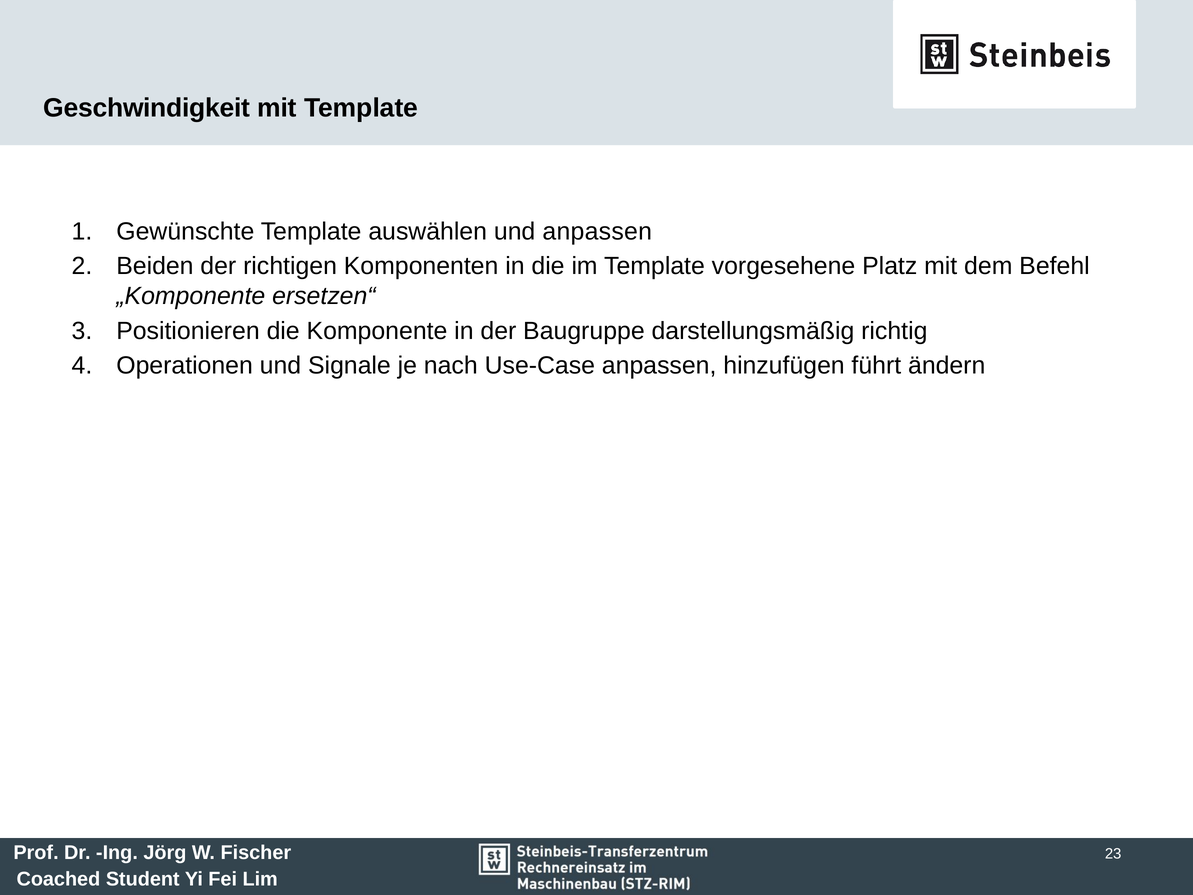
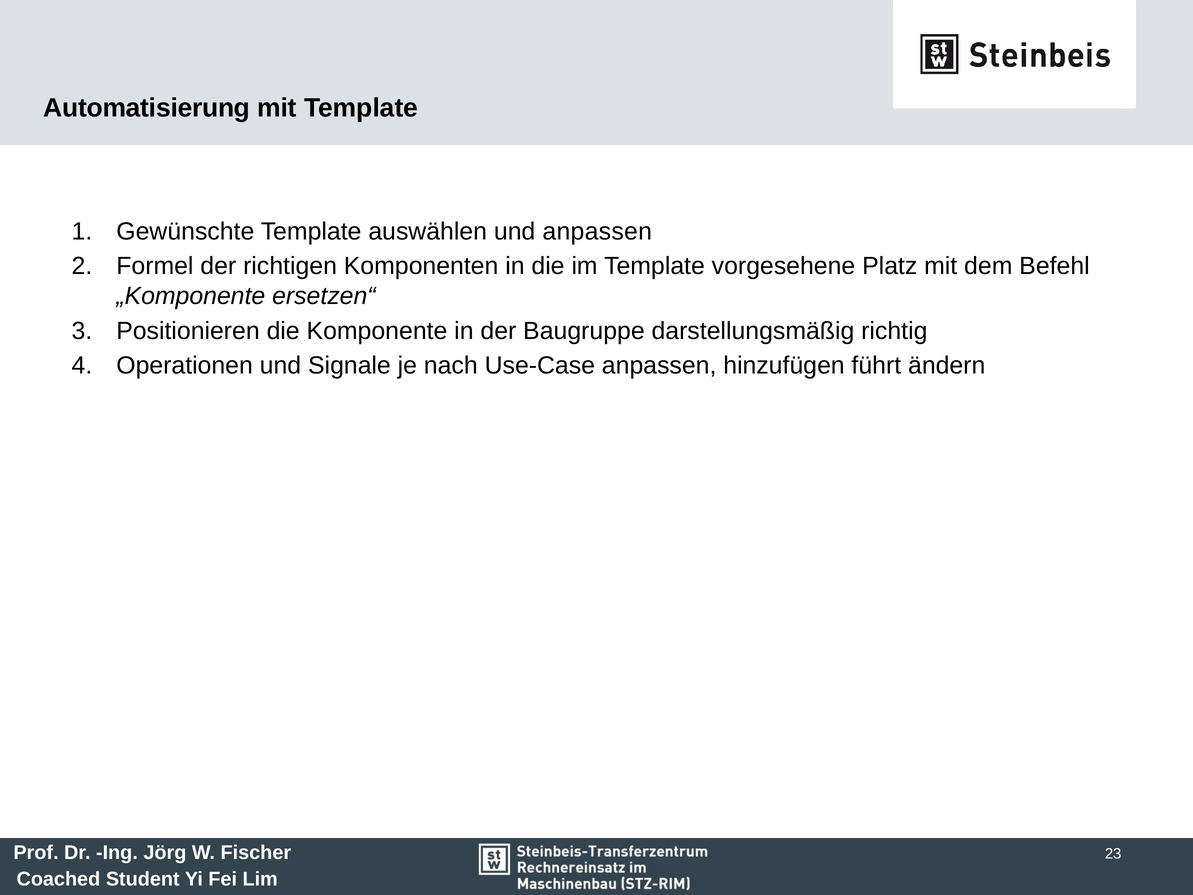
Geschwindigkeit: Geschwindigkeit -> Automatisierung
Beiden: Beiden -> Formel
